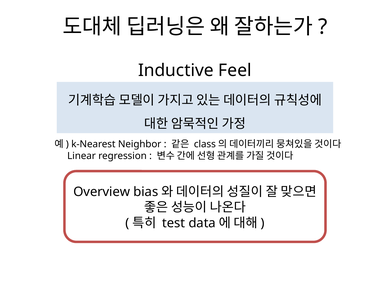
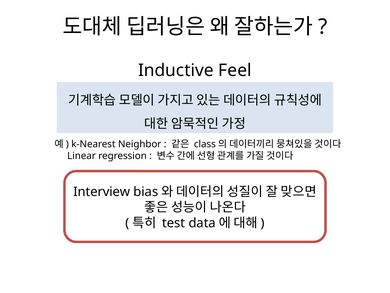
Overview: Overview -> Interview
